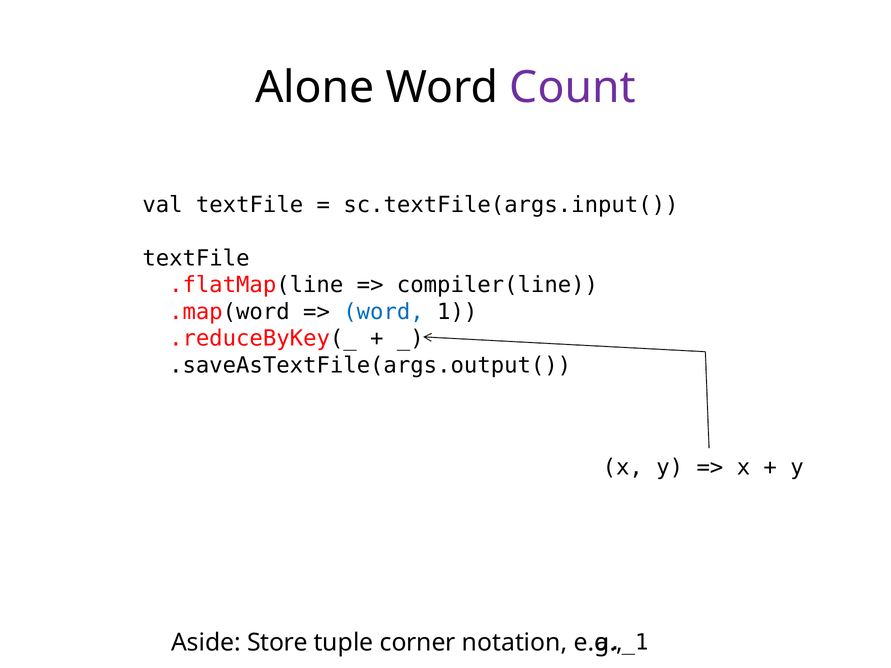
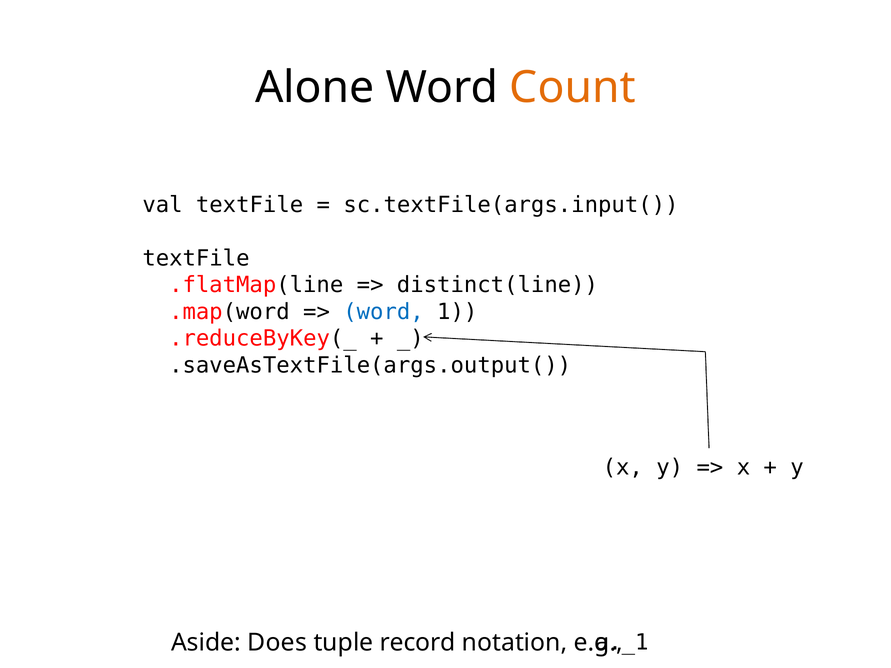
Count colour: purple -> orange
compiler(line: compiler(line -> distinct(line
Store: Store -> Does
corner: corner -> record
